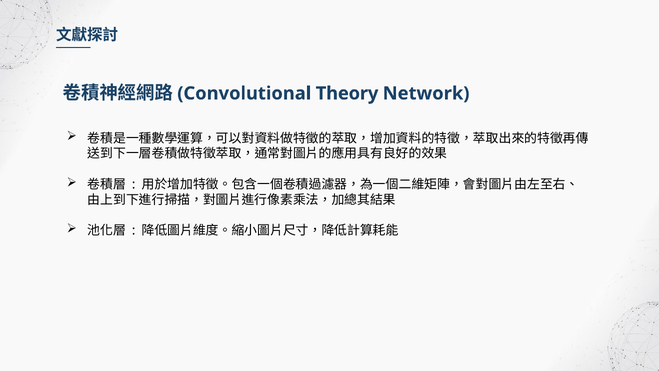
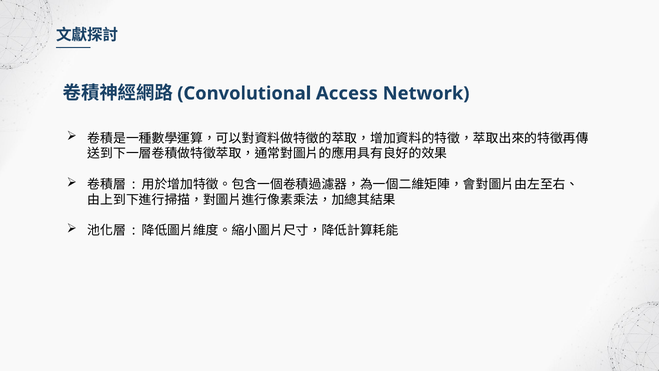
Theory: Theory -> Access
